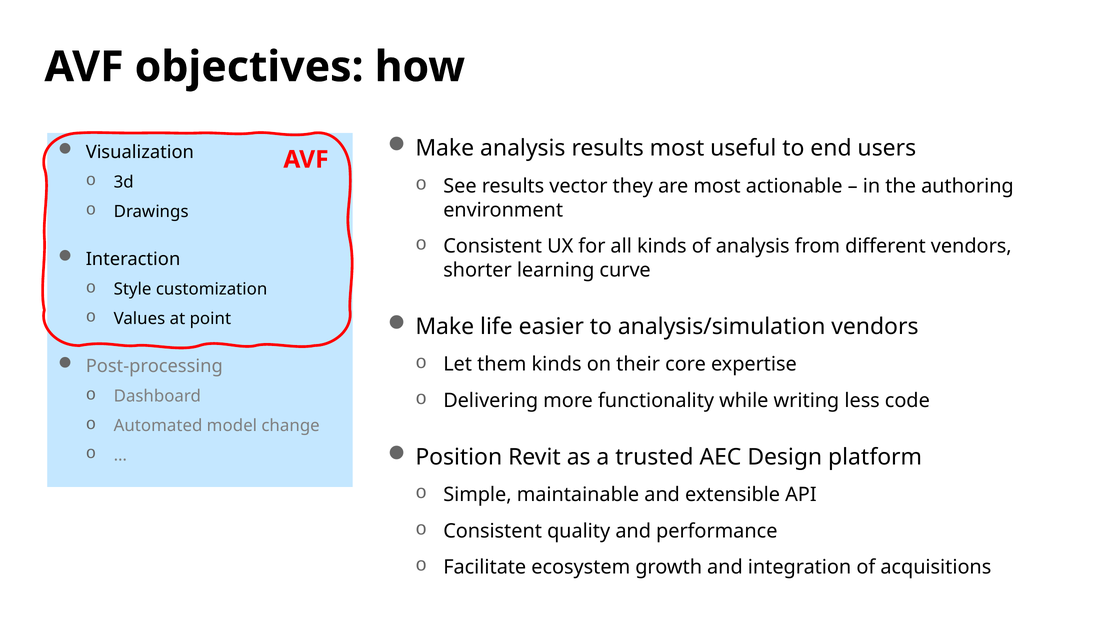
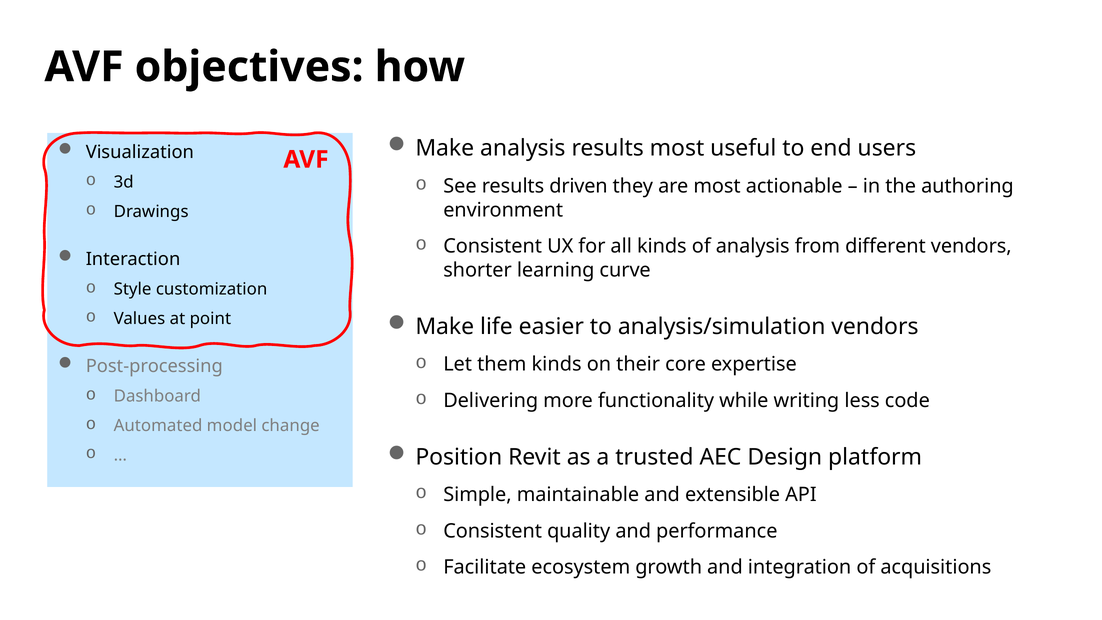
vector: vector -> driven
